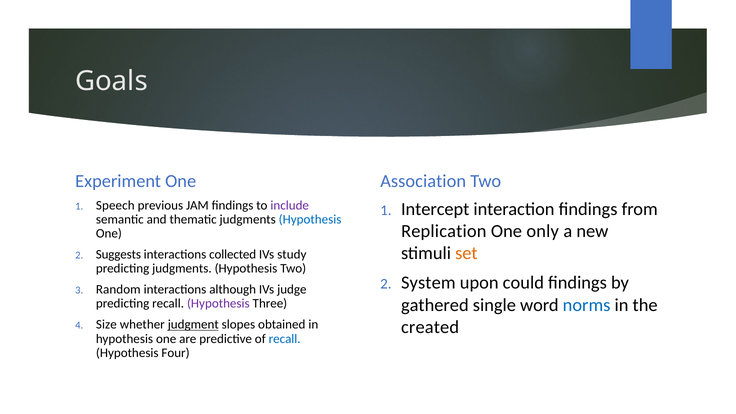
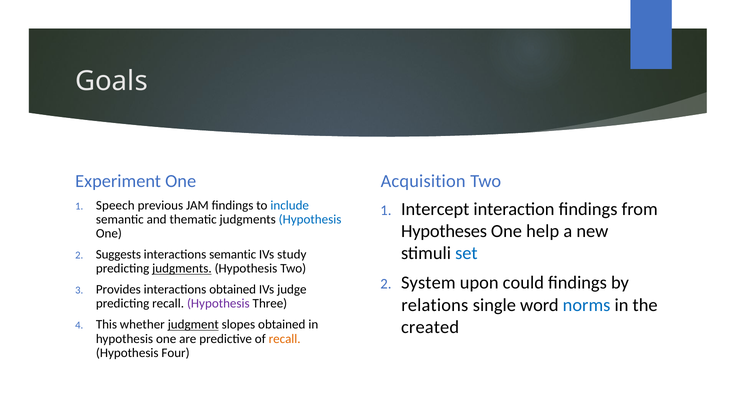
Association: Association -> Acquisition
include colour: purple -> blue
Replication: Replication -> Hypotheses
only: only -> help
set colour: orange -> blue
interactions collected: collected -> semantic
judgments at (182, 269) underline: none -> present
Random: Random -> Provides
interactions although: although -> obtained
gathered: gathered -> relations
Size: Size -> This
recall at (285, 339) colour: blue -> orange
